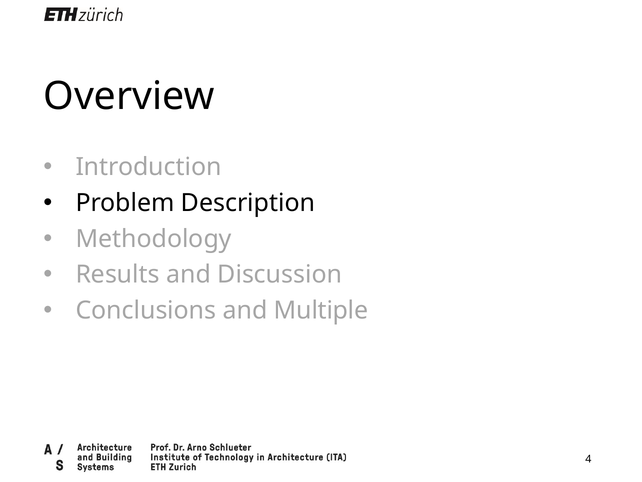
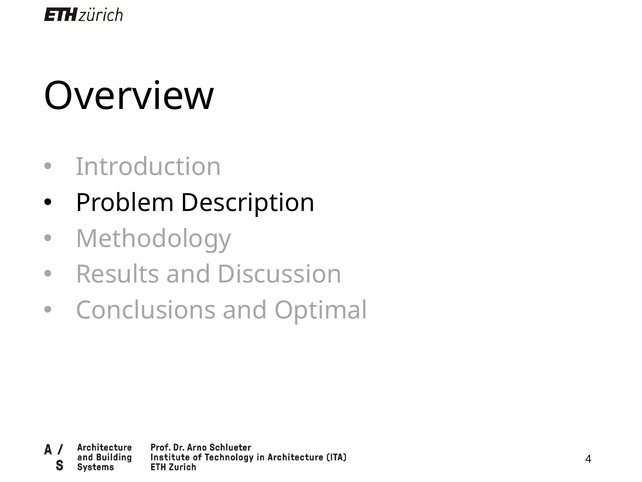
Multiple: Multiple -> Optimal
